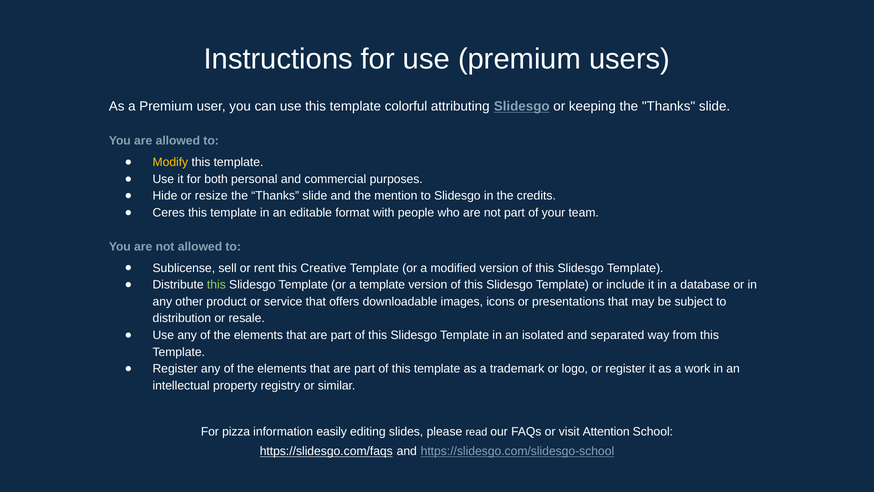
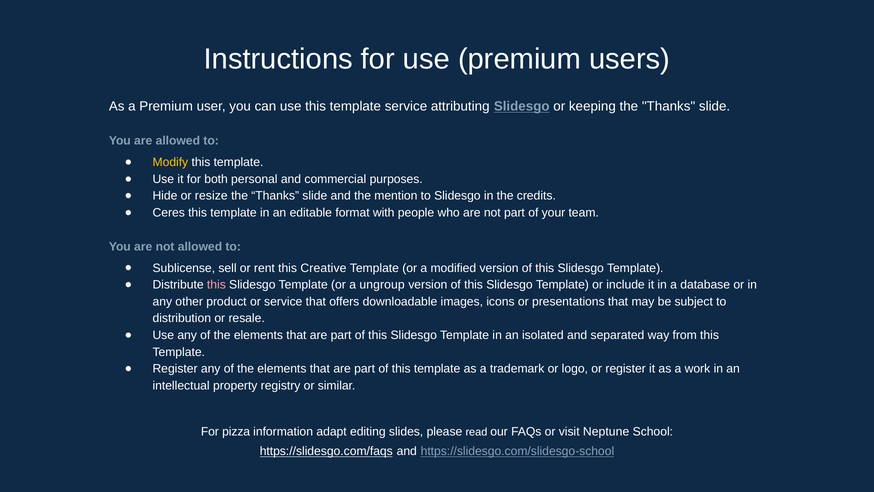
template colorful: colorful -> service
this at (216, 285) colour: light green -> pink
a template: template -> ungroup
easily: easily -> adapt
Attention: Attention -> Neptune
